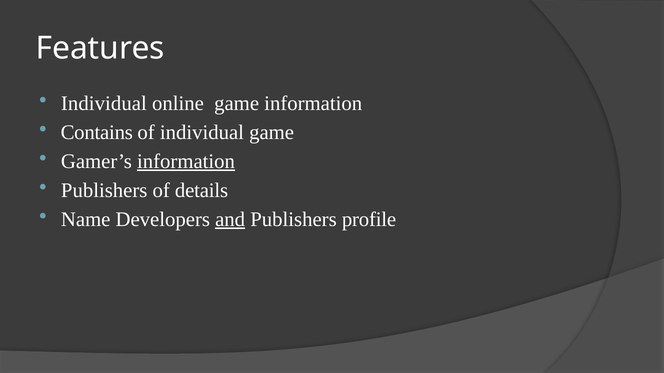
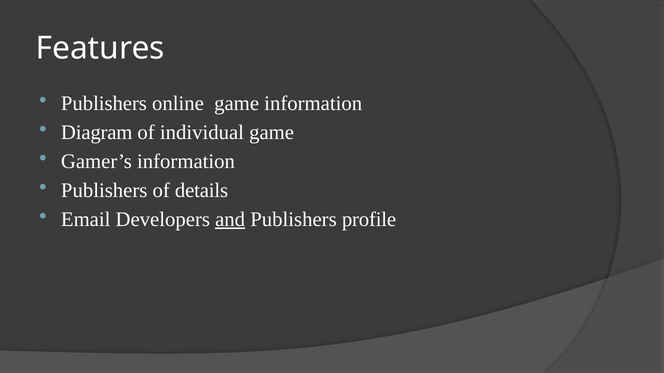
Individual at (104, 103): Individual -> Publishers
Contains: Contains -> Diagram
information at (186, 162) underline: present -> none
Name: Name -> Email
